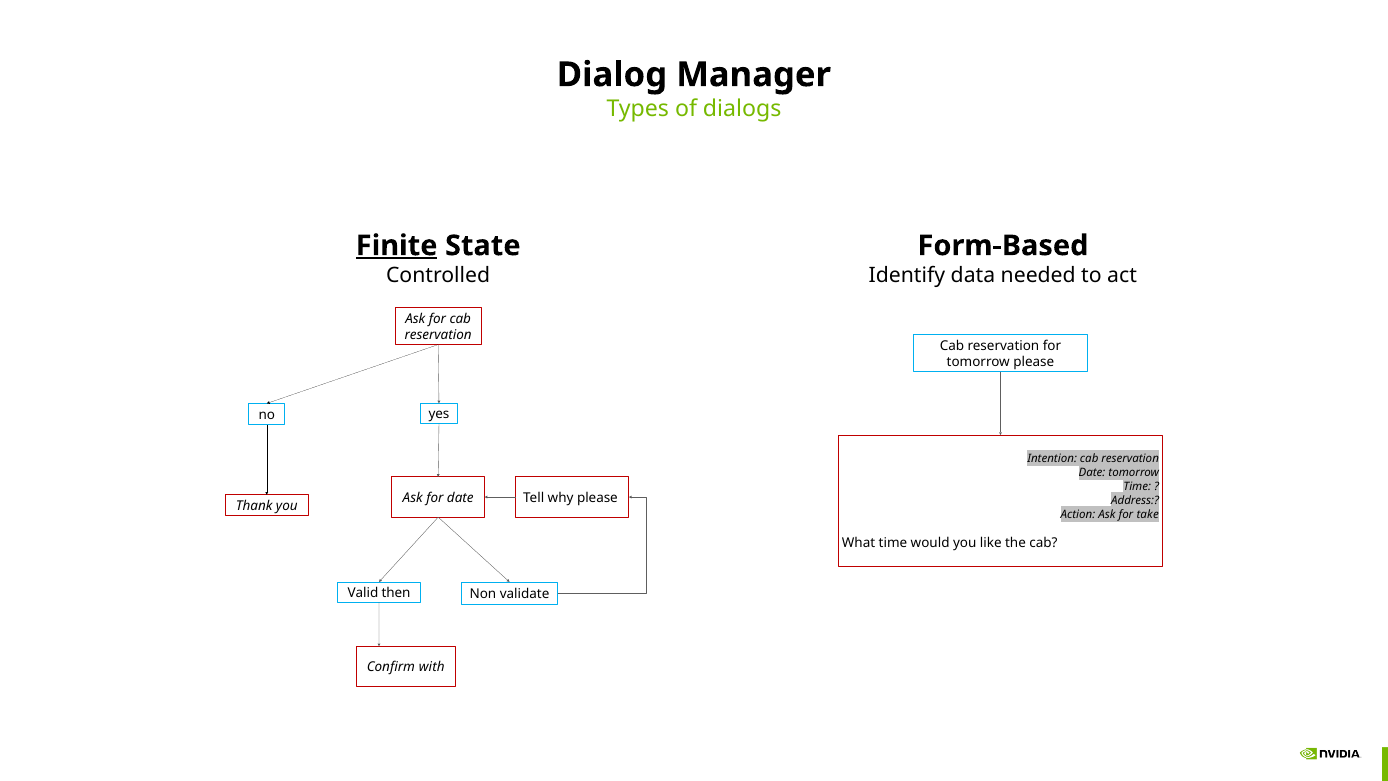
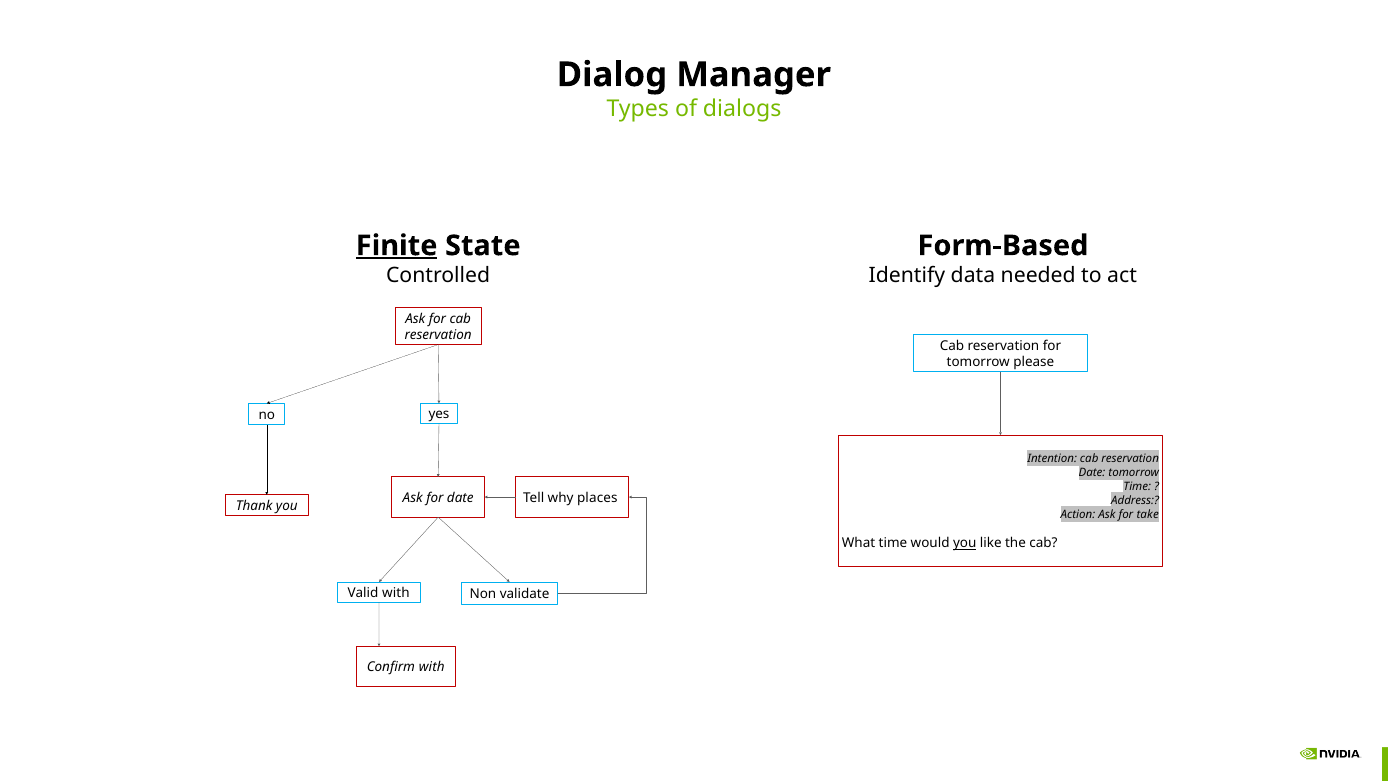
why please: please -> places
you at (965, 543) underline: none -> present
Valid then: then -> with
